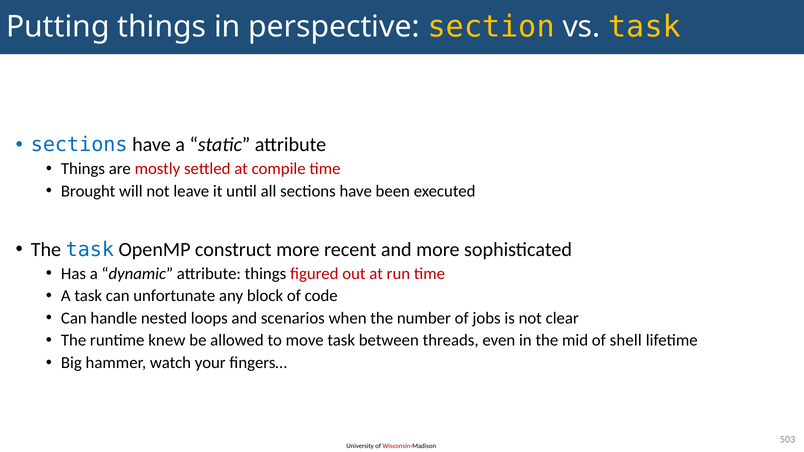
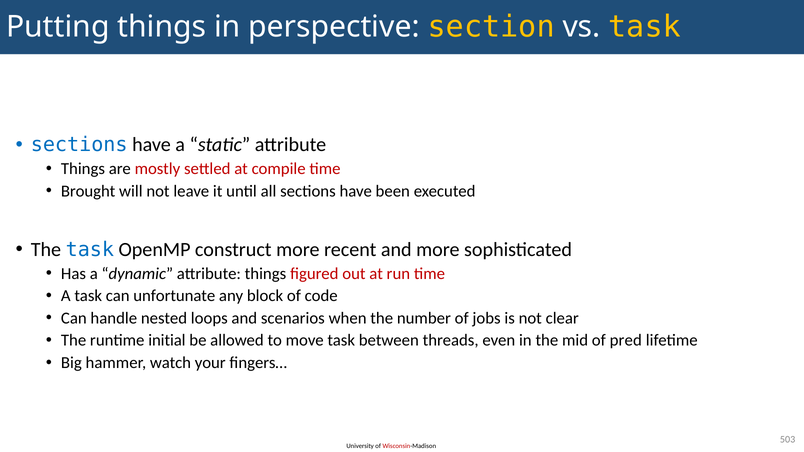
knew: knew -> initial
shell: shell -> pred
